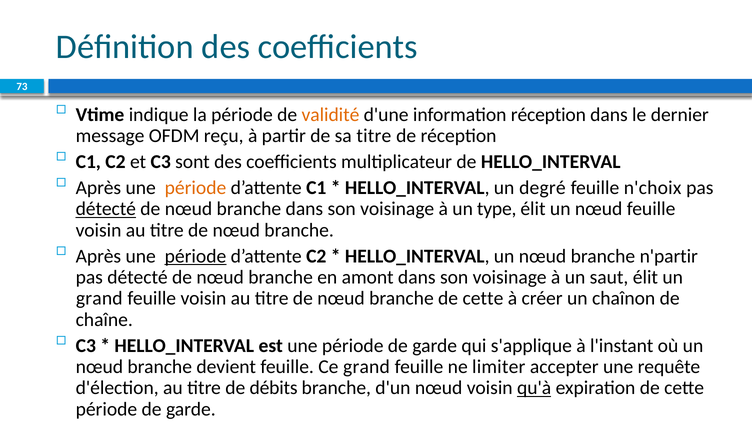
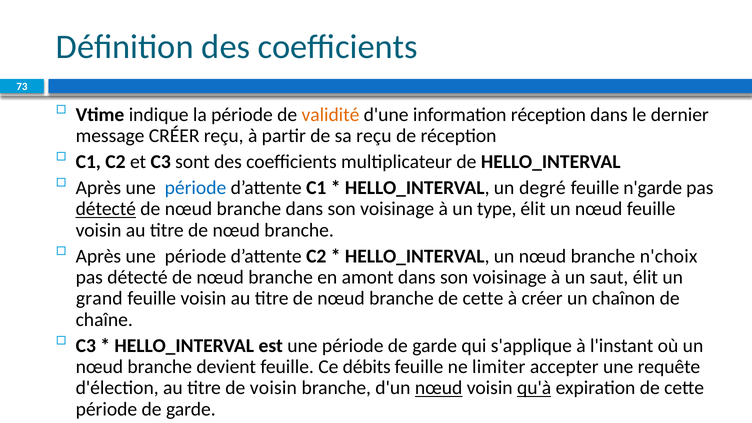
message OFDM: OFDM -> CRÉER
sa titre: titre -> reçu
période at (195, 188) colour: orange -> blue
n'choix: n'choix -> n'garde
période at (195, 256) underline: present -> none
n'partir: n'partir -> n'choix
Ce grand: grand -> débits
de débits: débits -> voisin
nœud at (439, 388) underline: none -> present
